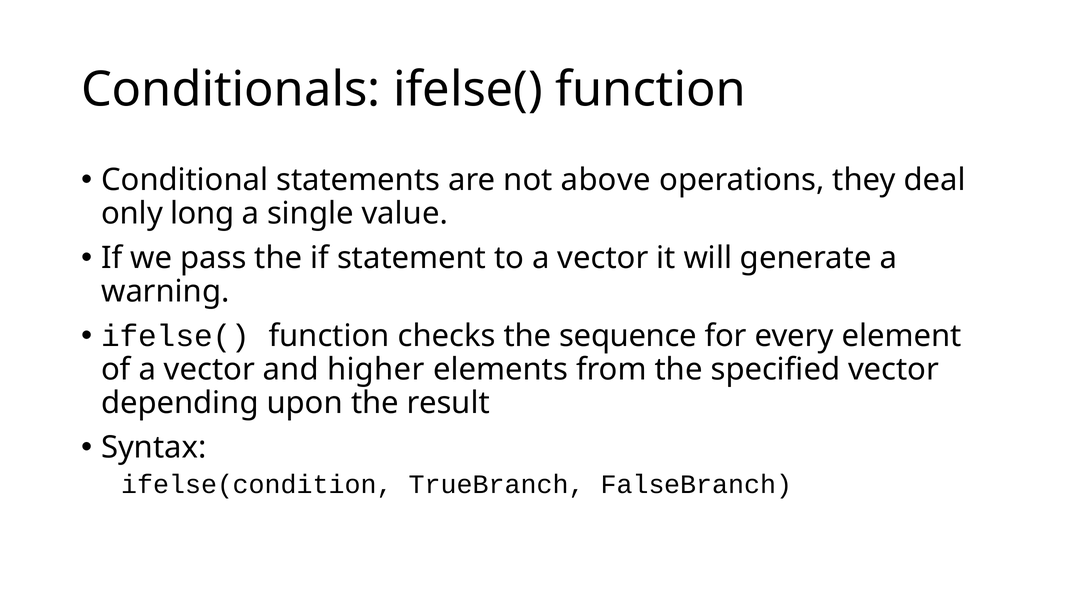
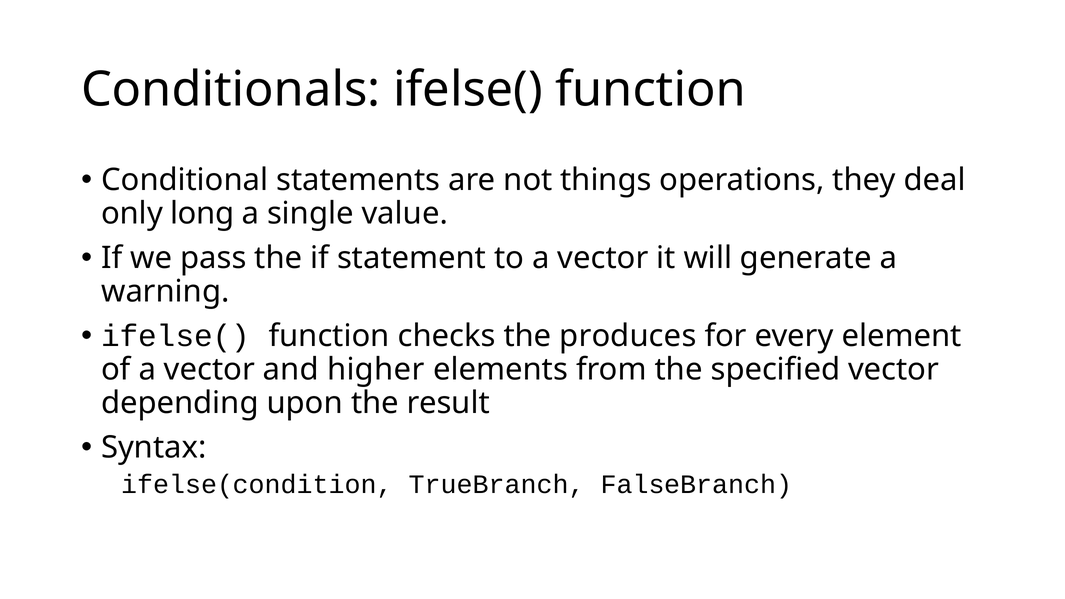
above: above -> things
sequence: sequence -> produces
